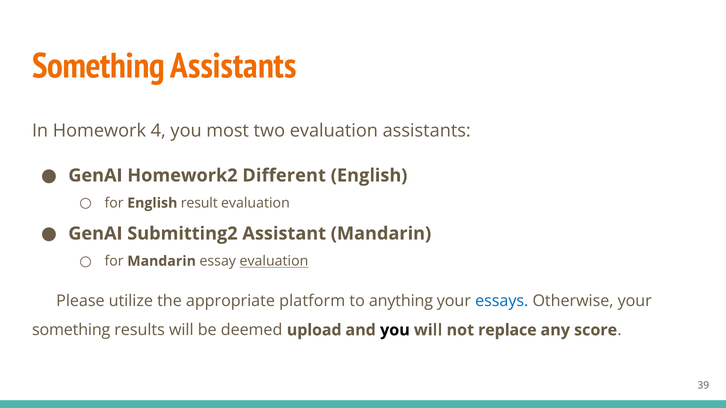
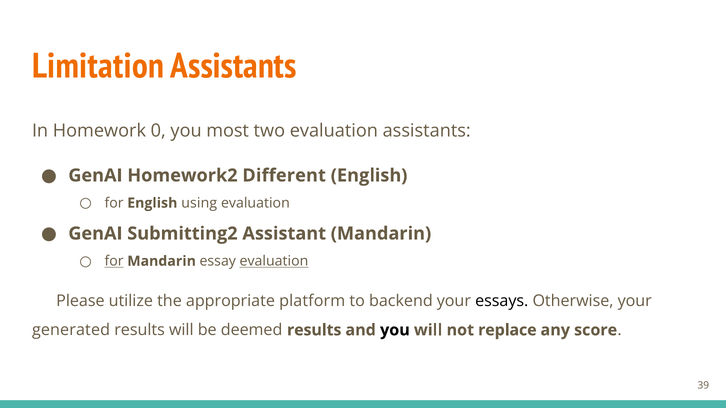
Something at (98, 66): Something -> Limitation
4: 4 -> 0
result: result -> using
for at (114, 261) underline: none -> present
anything: anything -> backend
essays colour: blue -> black
something at (71, 330): something -> generated
deemed upload: upload -> results
